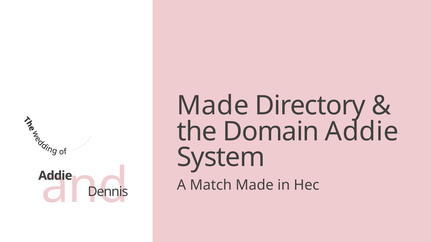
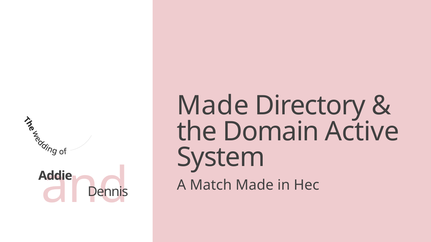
Domain Addie: Addie -> Active
